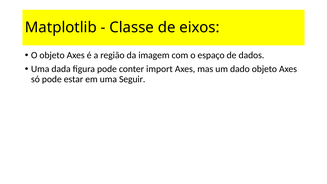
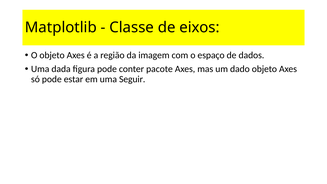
import: import -> pacote
